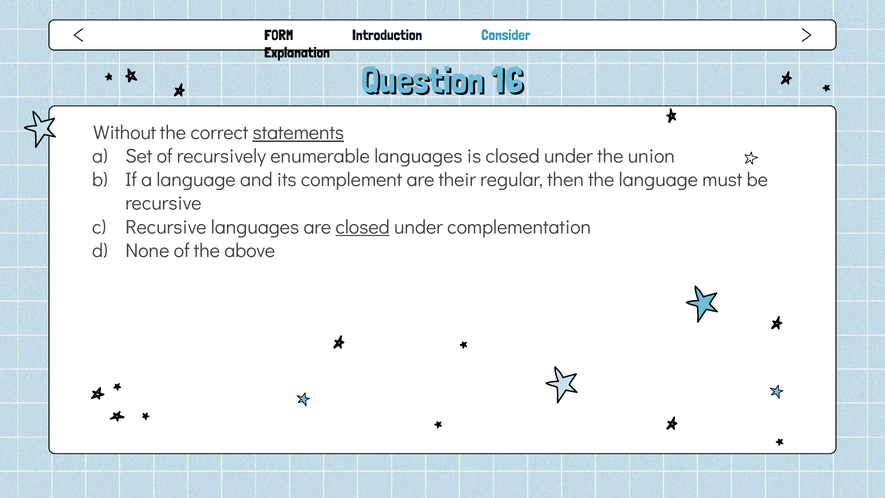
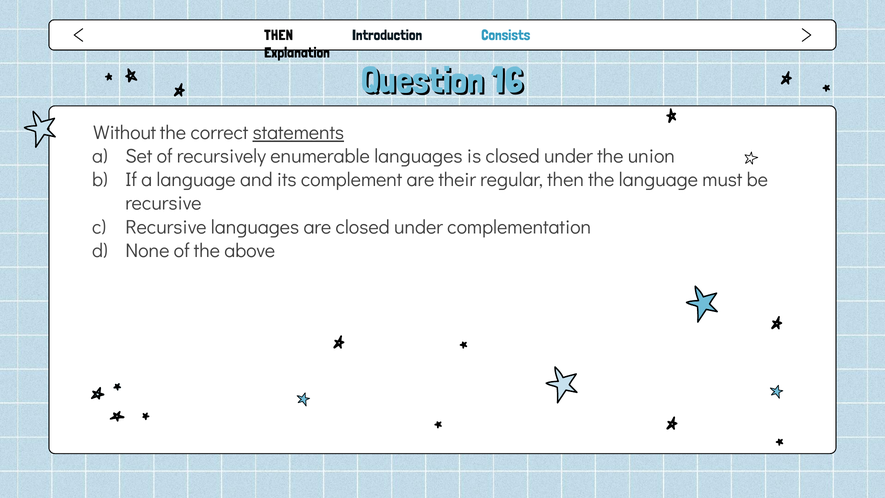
FORM at (279, 35): FORM -> THEN
Consider: Consider -> Consists
closed at (363, 227) underline: present -> none
